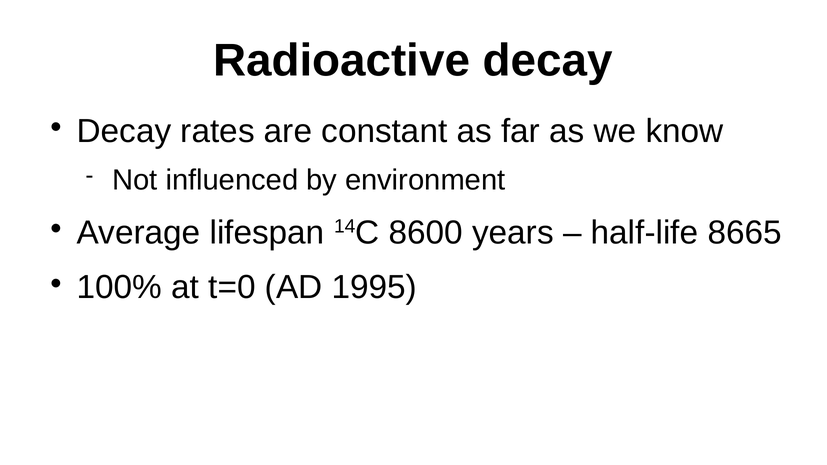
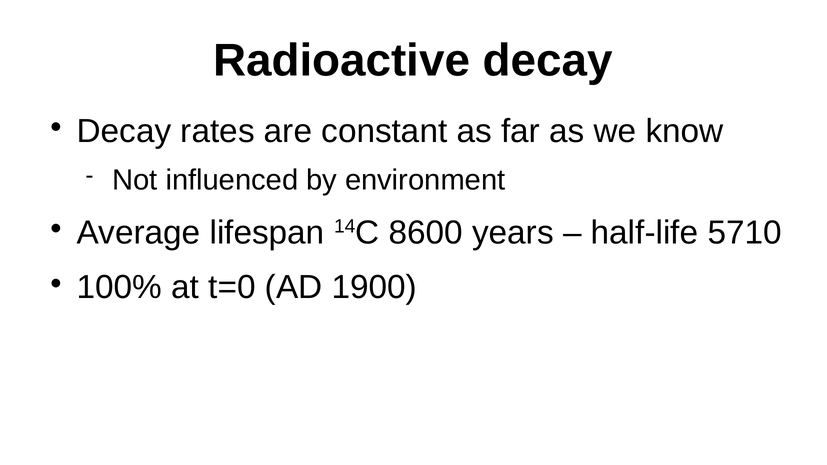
8665: 8665 -> 5710
1995: 1995 -> 1900
